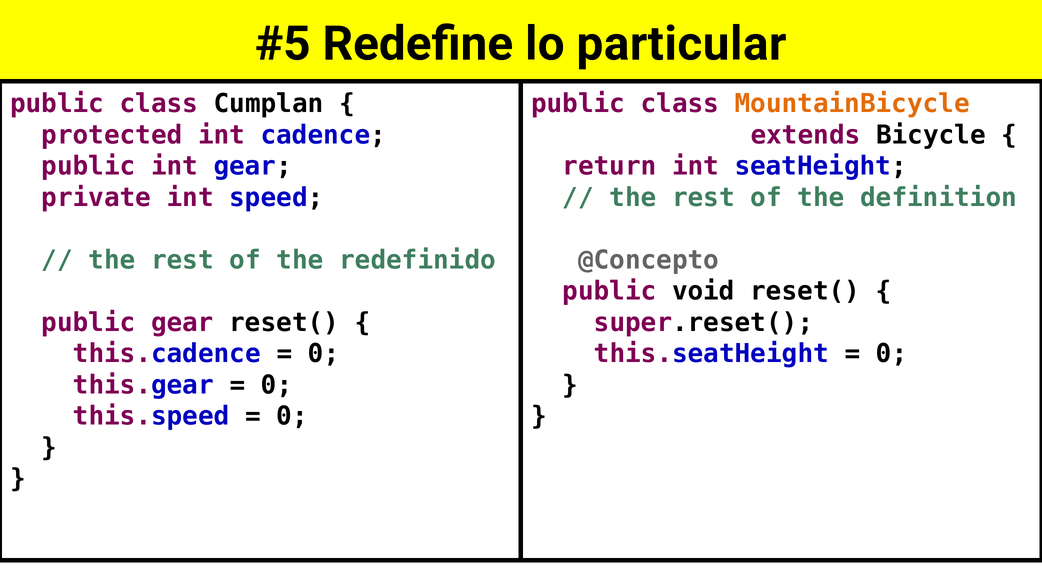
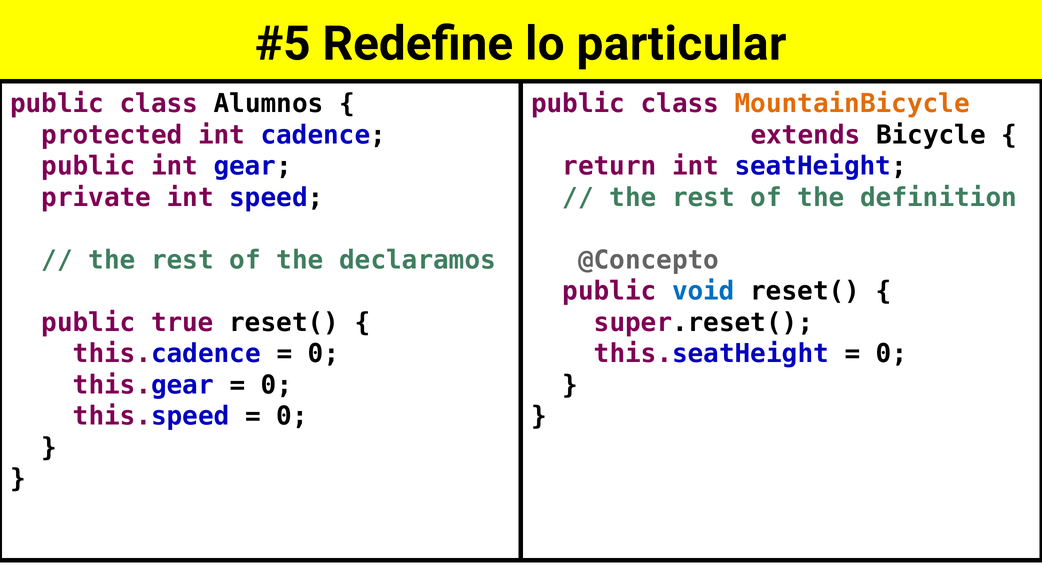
Cumplan: Cumplan -> Alumnos
redefinido: redefinido -> declaramos
void colour: black -> blue
public gear: gear -> true
